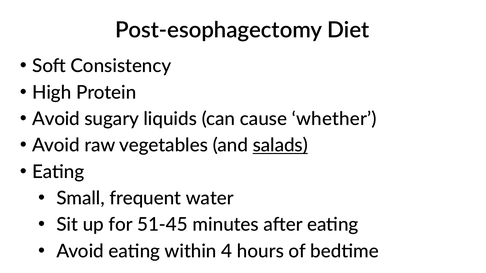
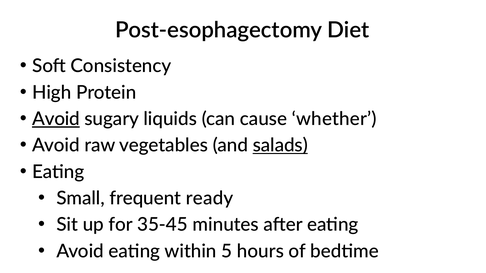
Avoid at (56, 119) underline: none -> present
water: water -> ready
51-45: 51-45 -> 35-45
4: 4 -> 5
